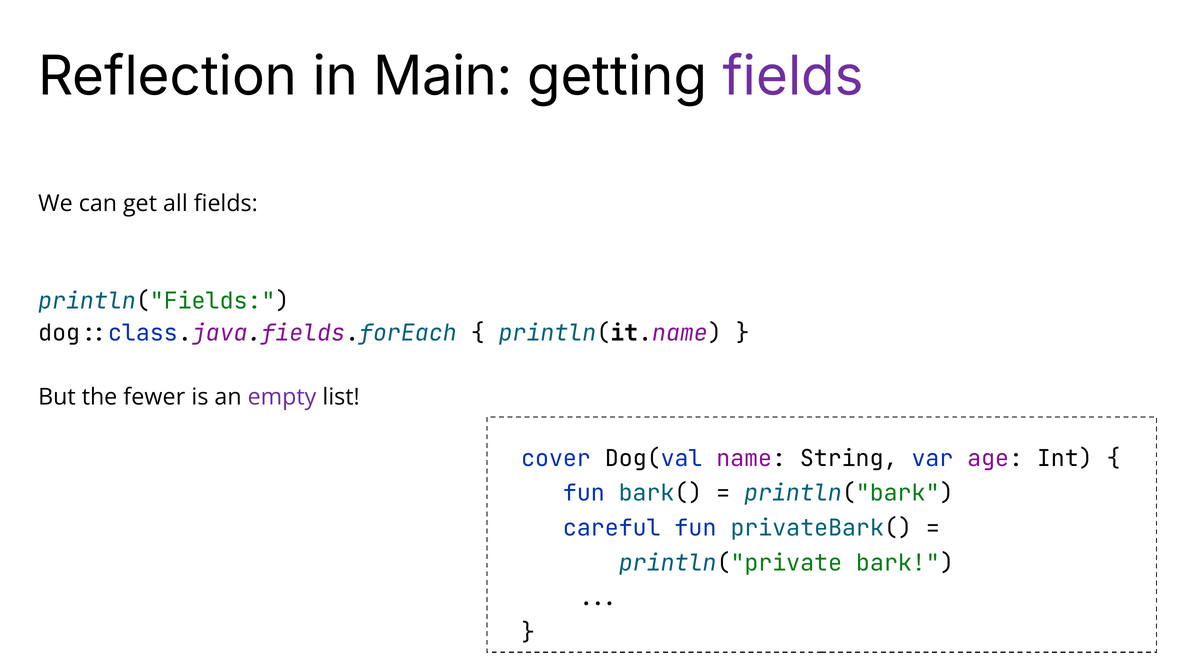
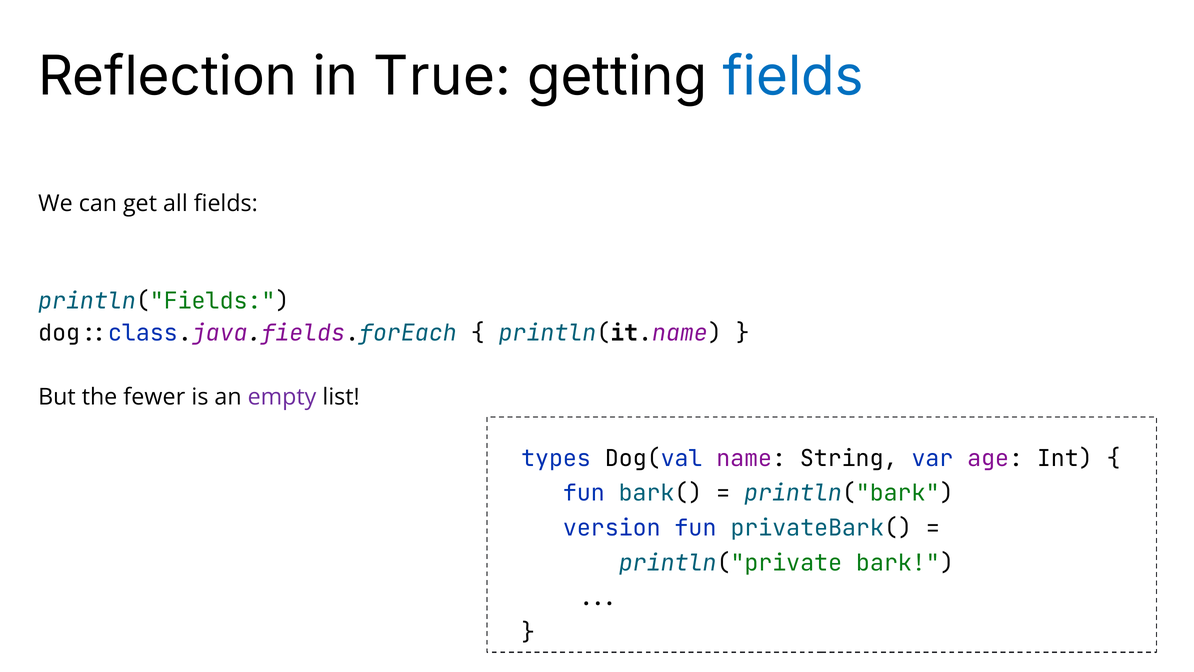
Main: Main -> True
fields at (793, 77) colour: purple -> blue
cover: cover -> types
careful: careful -> version
